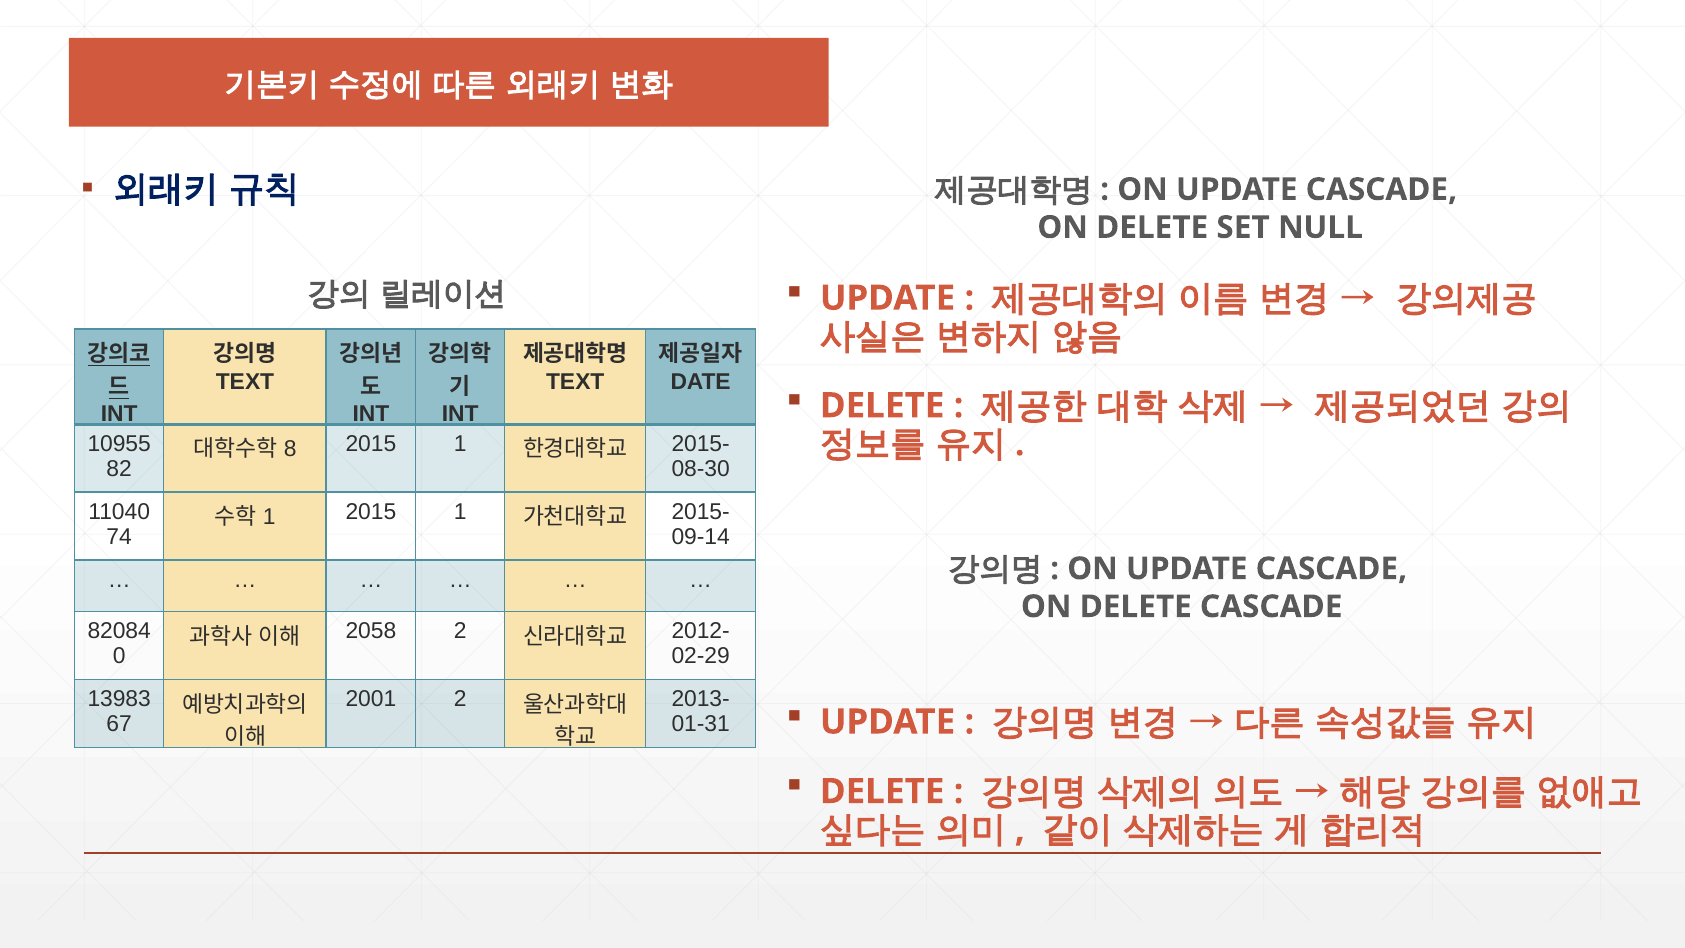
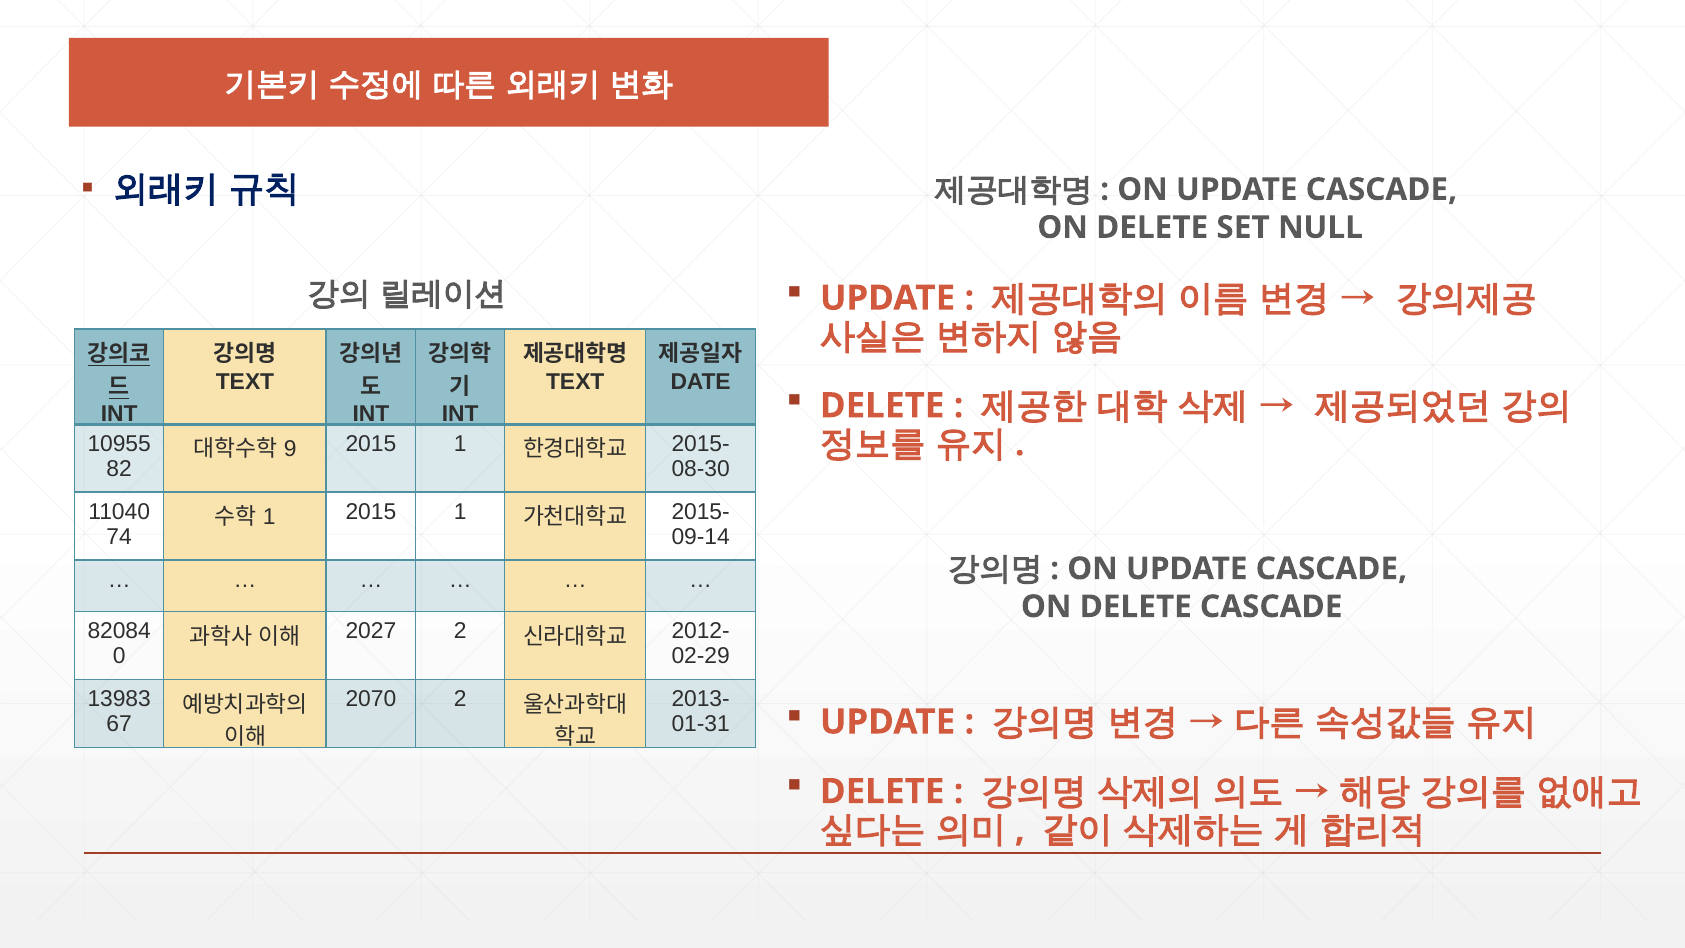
8: 8 -> 9
2058: 2058 -> 2027
2001: 2001 -> 2070
